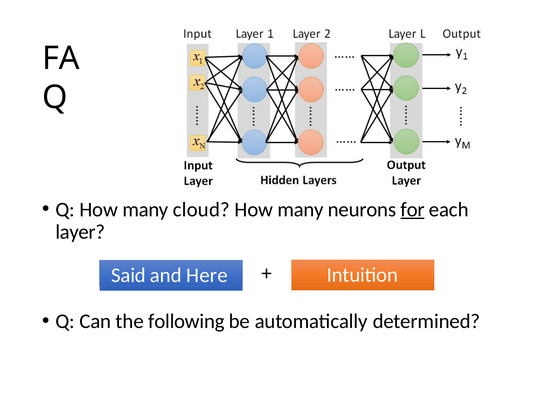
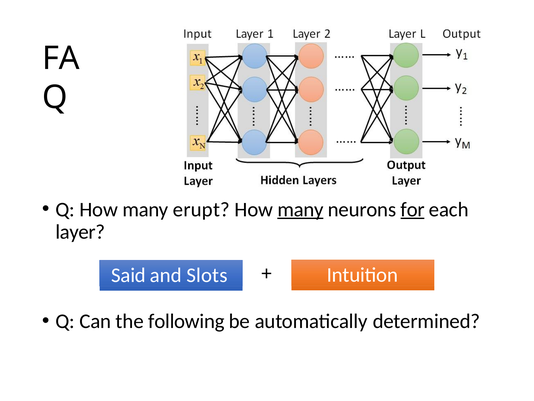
cloud: cloud -> erupt
many at (301, 209) underline: none -> present
Here: Here -> Slots
